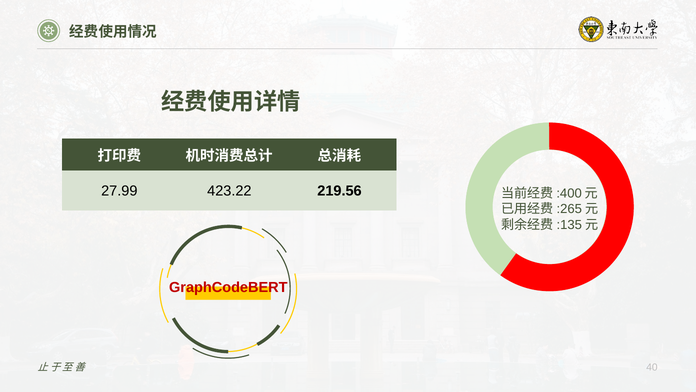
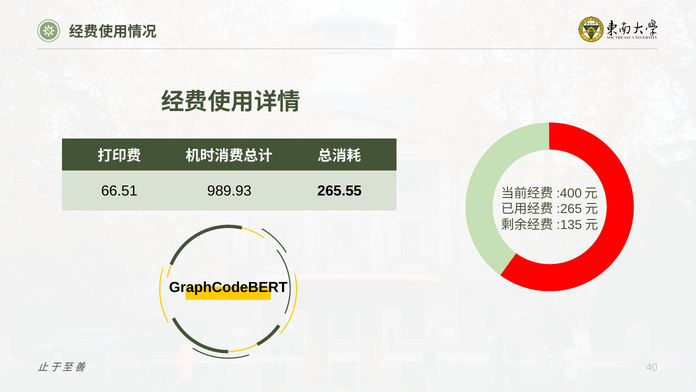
27.99: 27.99 -> 66.51
423.22: 423.22 -> 989.93
219.56: 219.56 -> 265.55
GraphCodeBERT colour: red -> black
